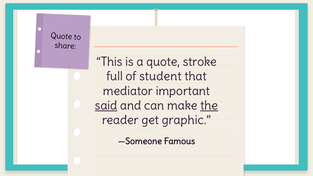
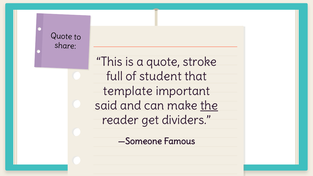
mediator: mediator -> template
said underline: present -> none
graphic: graphic -> dividers
